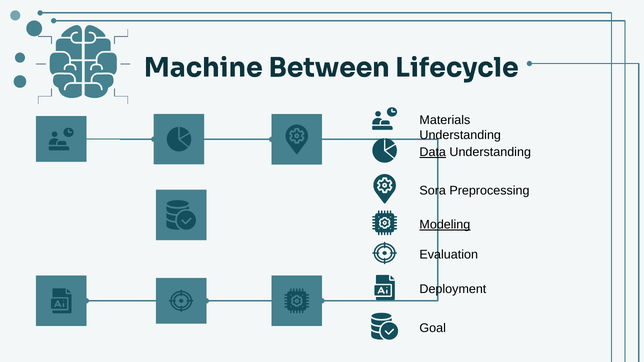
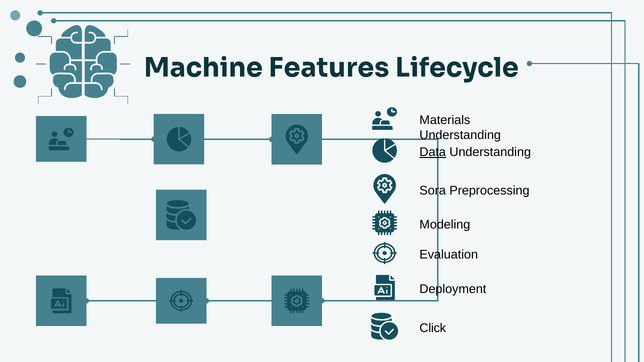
Between: Between -> Features
Modeling underline: present -> none
Goal: Goal -> Click
